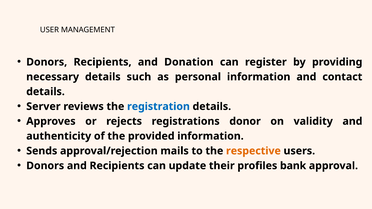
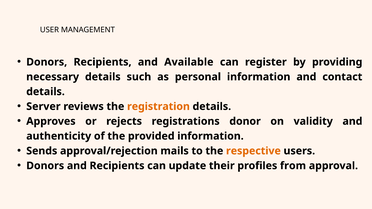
Donation: Donation -> Available
registration colour: blue -> orange
bank: bank -> from
